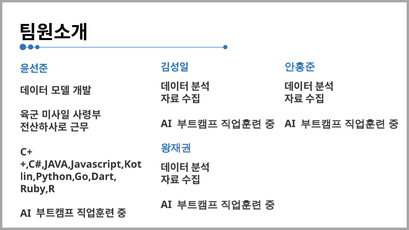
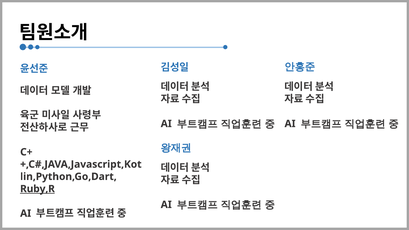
Ruby,R underline: none -> present
